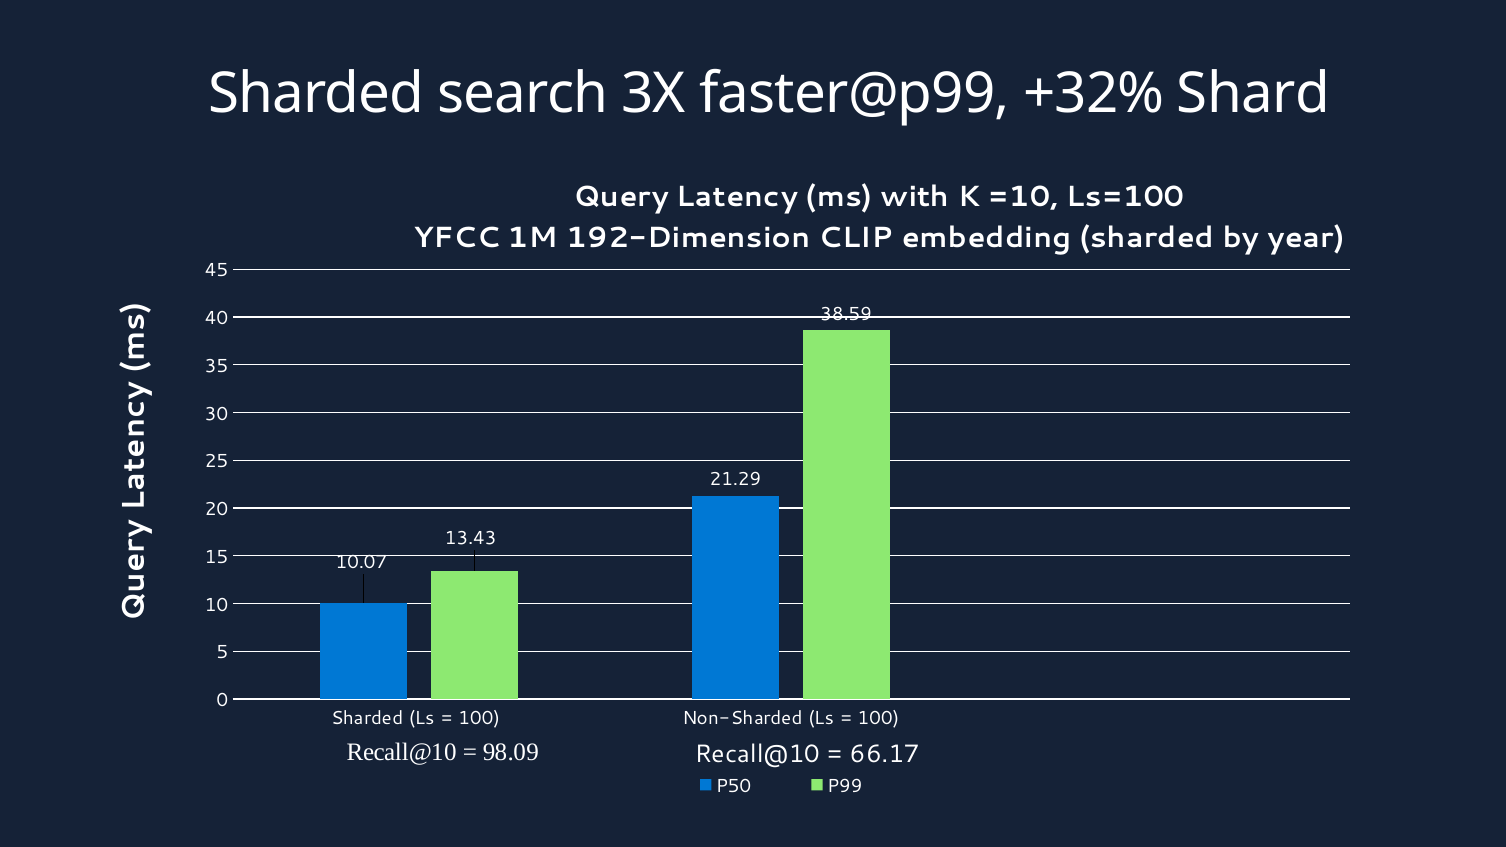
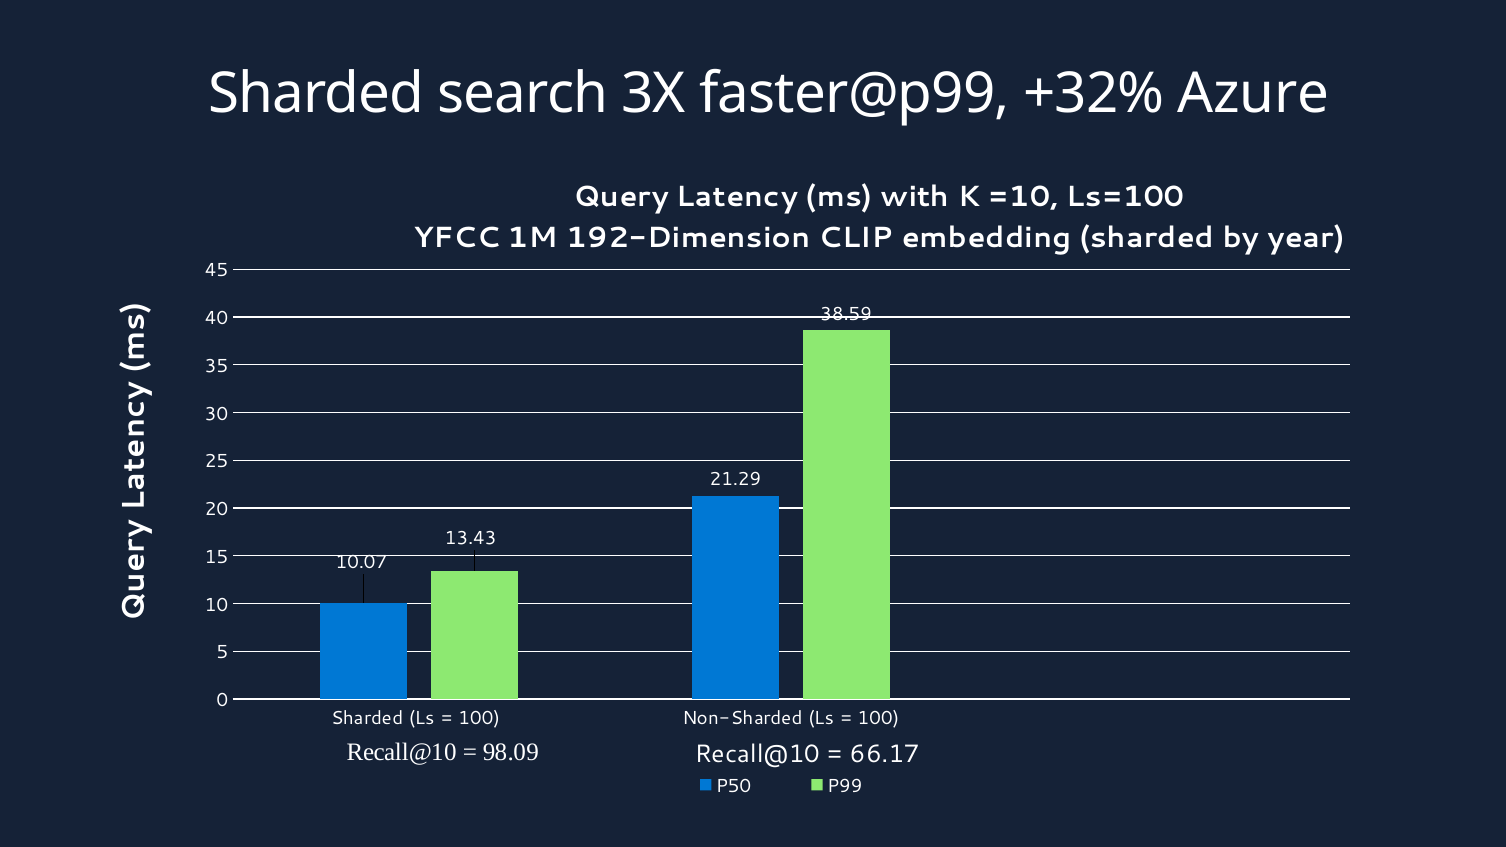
Shard: Shard -> Azure
